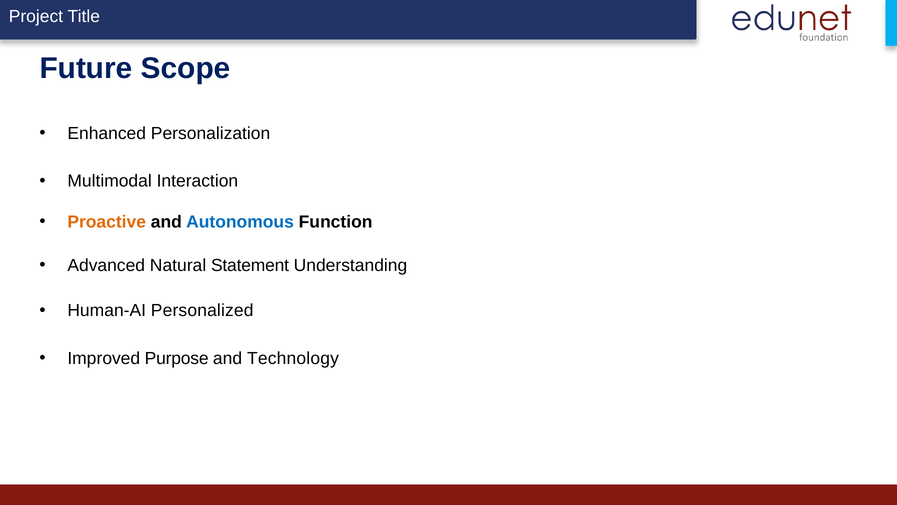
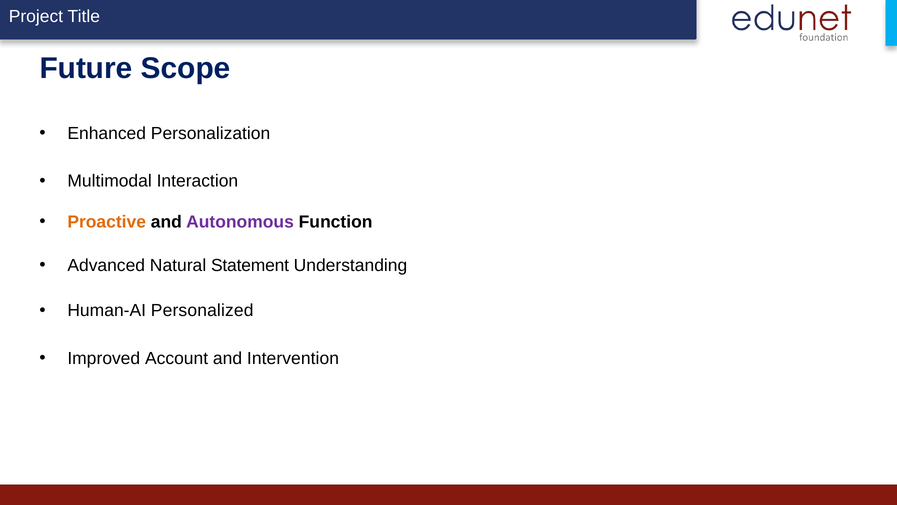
Autonomous colour: blue -> purple
Purpose: Purpose -> Account
Technology: Technology -> Intervention
